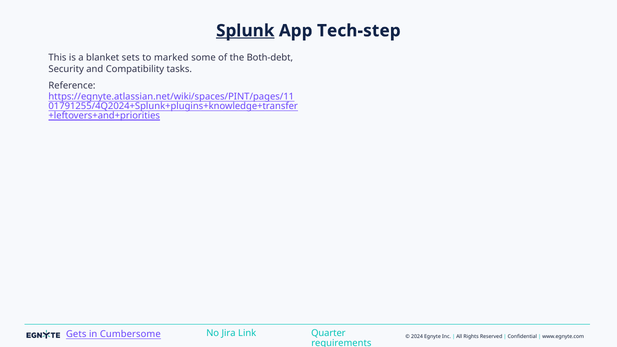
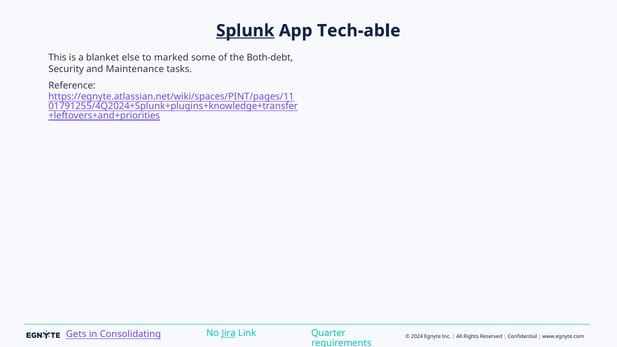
Tech-step: Tech-step -> Tech-able
sets: sets -> else
Compatibility: Compatibility -> Maintenance
Cumbersome: Cumbersome -> Consolidating
Jira underline: none -> present
